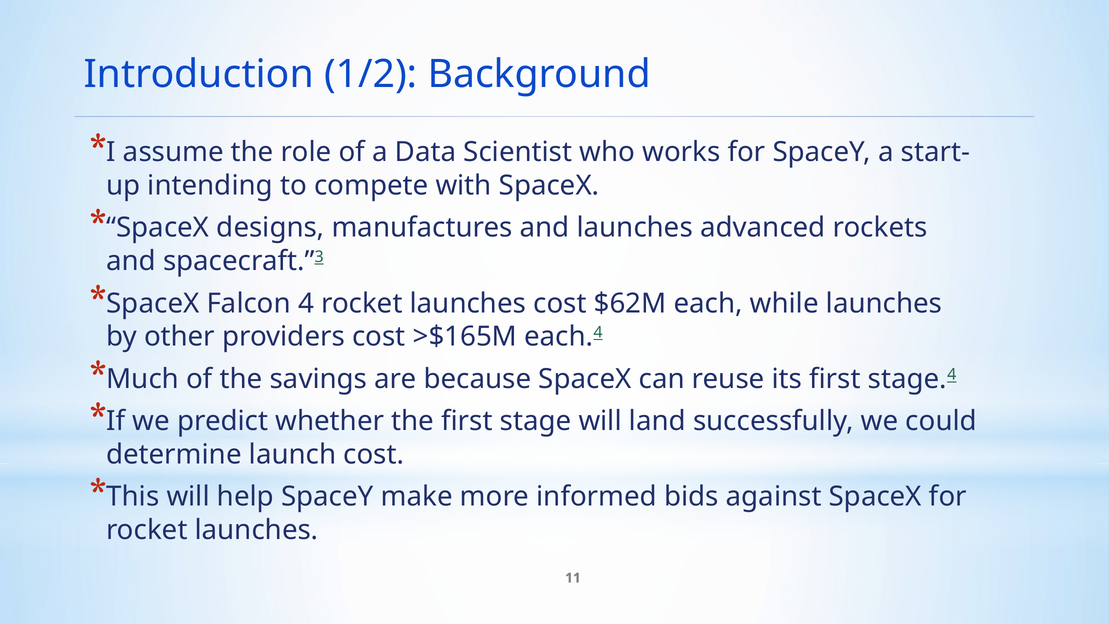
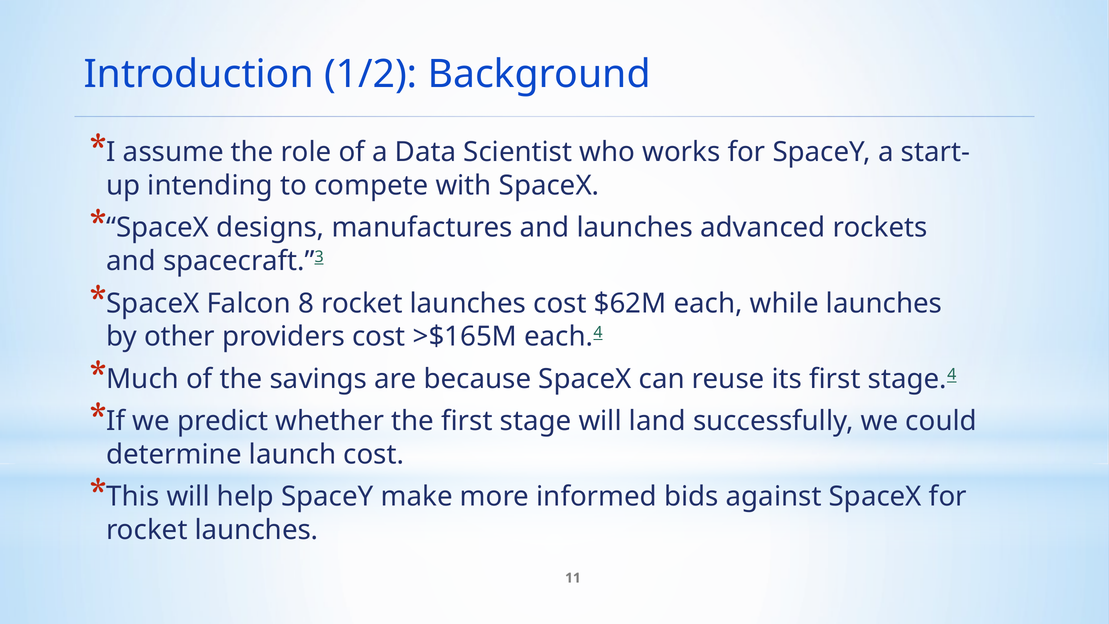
4: 4 -> 8
